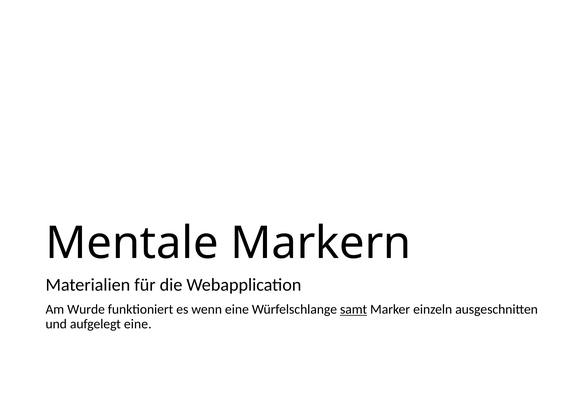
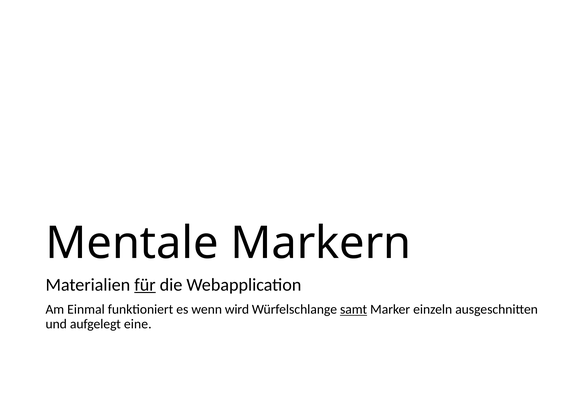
für underline: none -> present
Wurde: Wurde -> Einmal
wenn eine: eine -> wird
